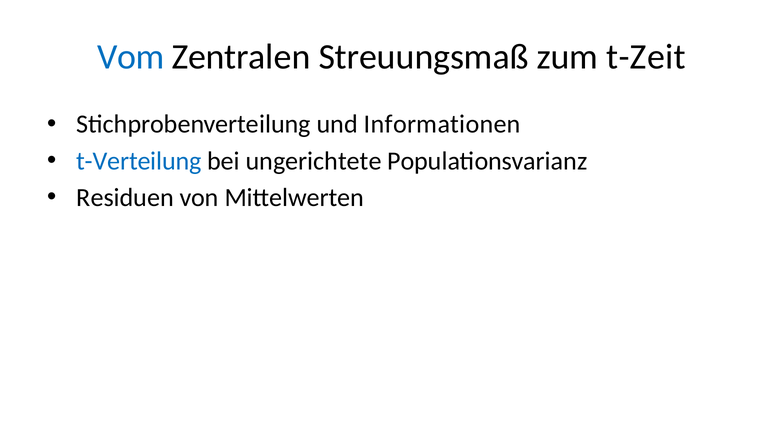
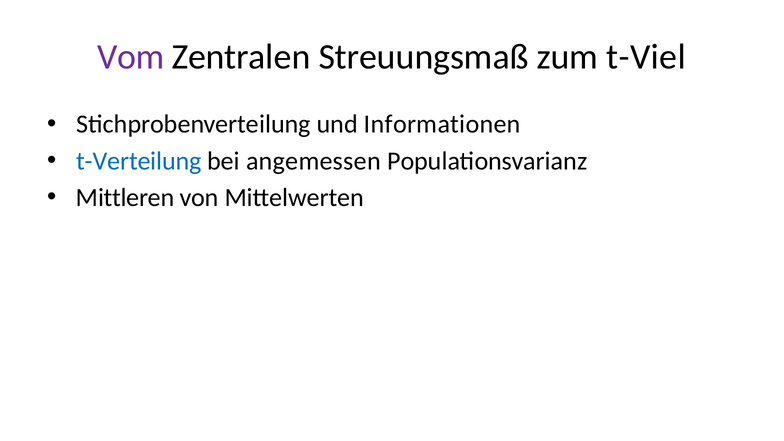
Vom colour: blue -> purple
t-Zeit: t-Zeit -> t-Viel
ungerichtete: ungerichtete -> angemessen
Residuen: Residuen -> Mittleren
